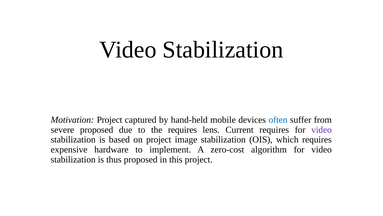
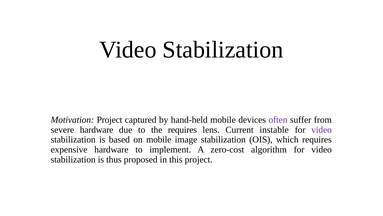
often colour: blue -> purple
severe proposed: proposed -> hardware
Current requires: requires -> instable
on project: project -> mobile
